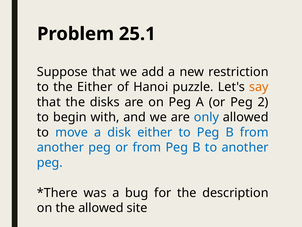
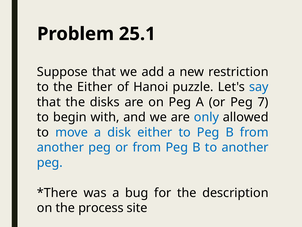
say colour: orange -> blue
2: 2 -> 7
the allowed: allowed -> process
